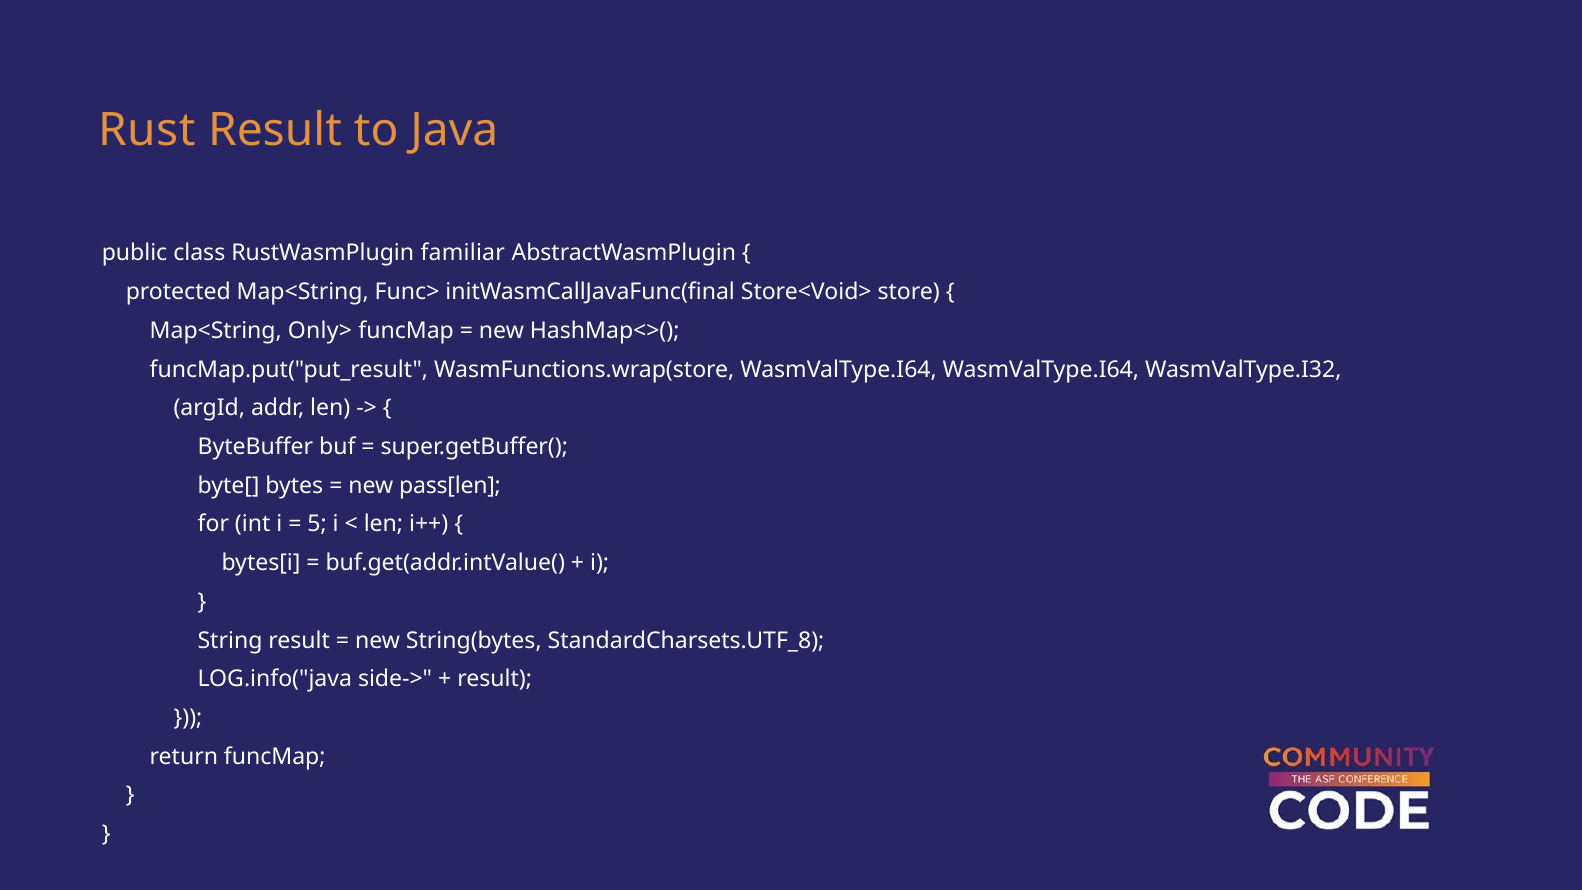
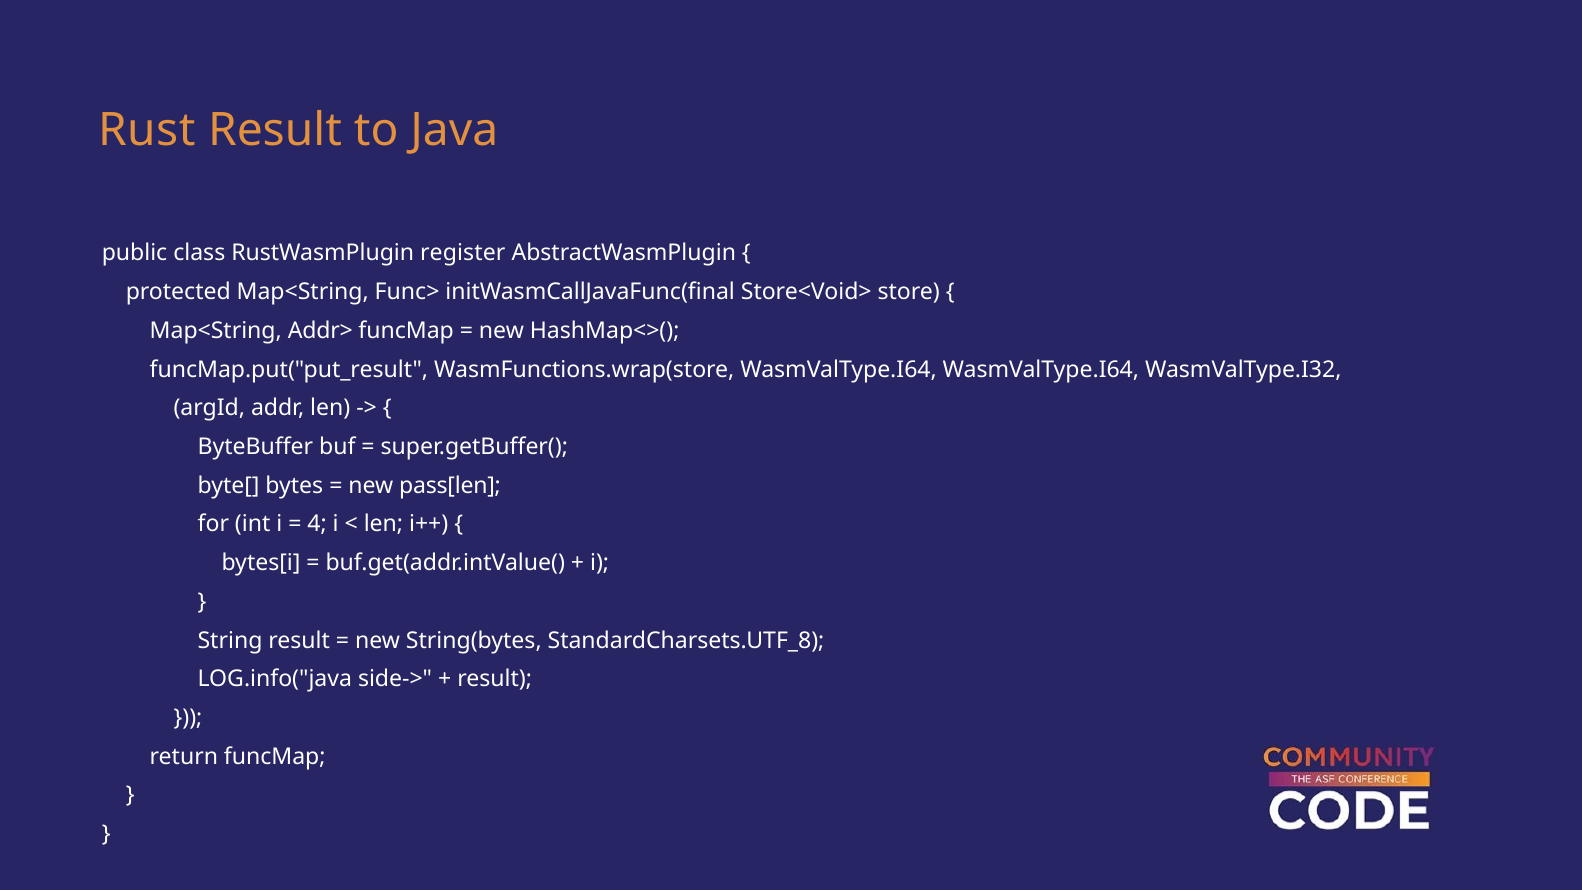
familiar: familiar -> register
Only>: Only> -> Addr>
5: 5 -> 4
